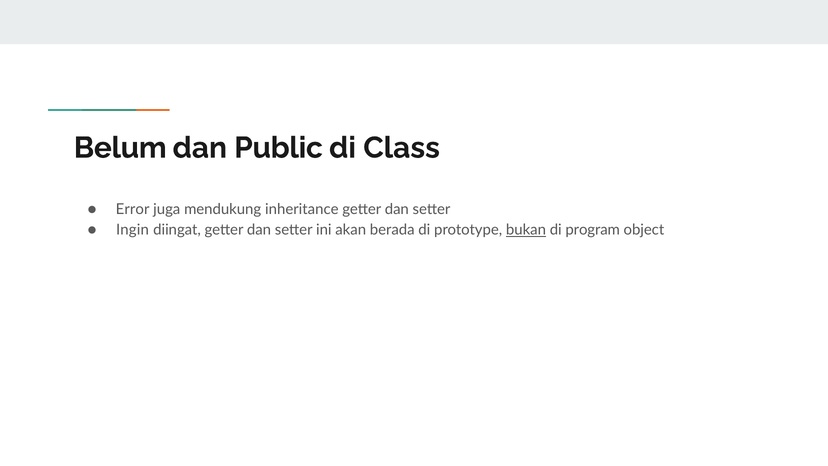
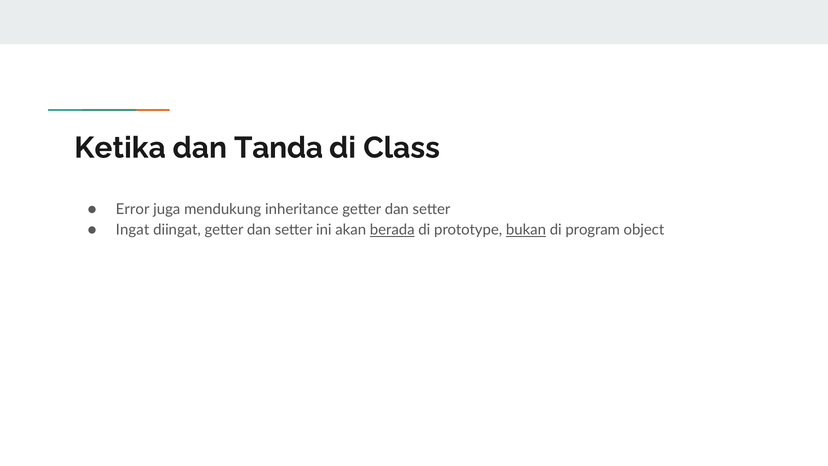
Belum: Belum -> Ketika
Public: Public -> Tanda
Ingin: Ingin -> Ingat
berada underline: none -> present
